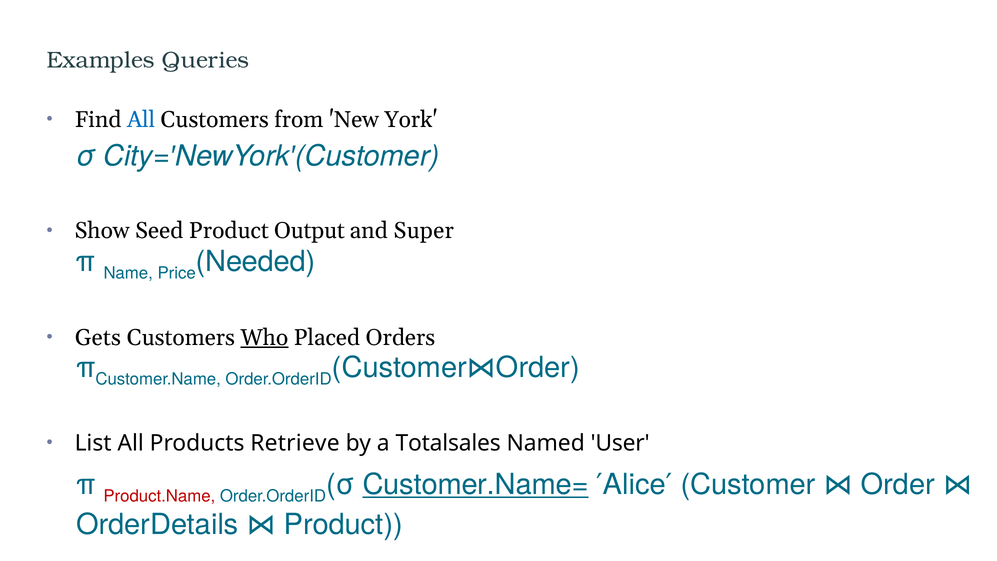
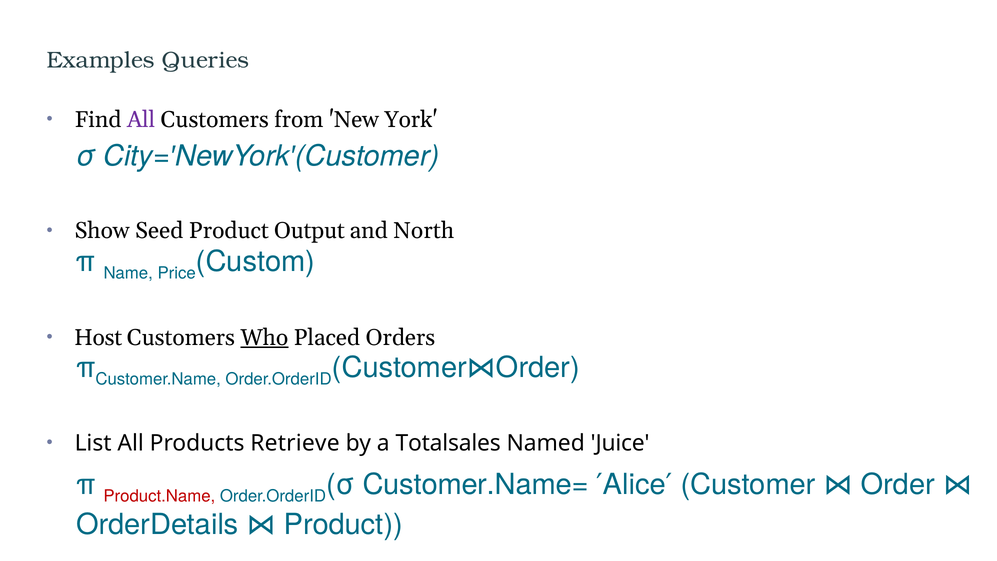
All at (141, 120) colour: blue -> purple
Super: Super -> North
Needed: Needed -> Custom
Gets: Gets -> Host
User: User -> Juice
Customer.Name= underline: present -> none
